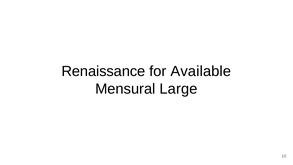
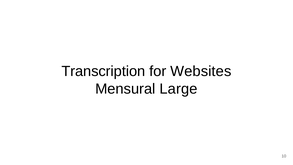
Renaissance: Renaissance -> Transcription
Available: Available -> Websites
